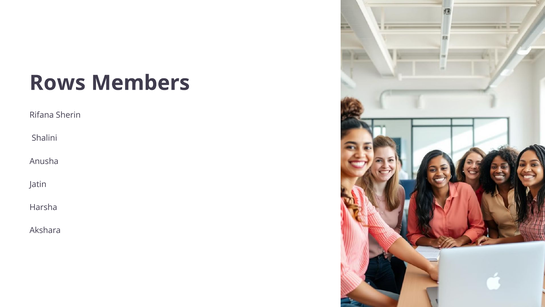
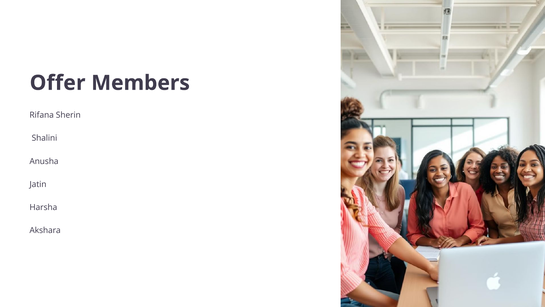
Rows: Rows -> Offer
